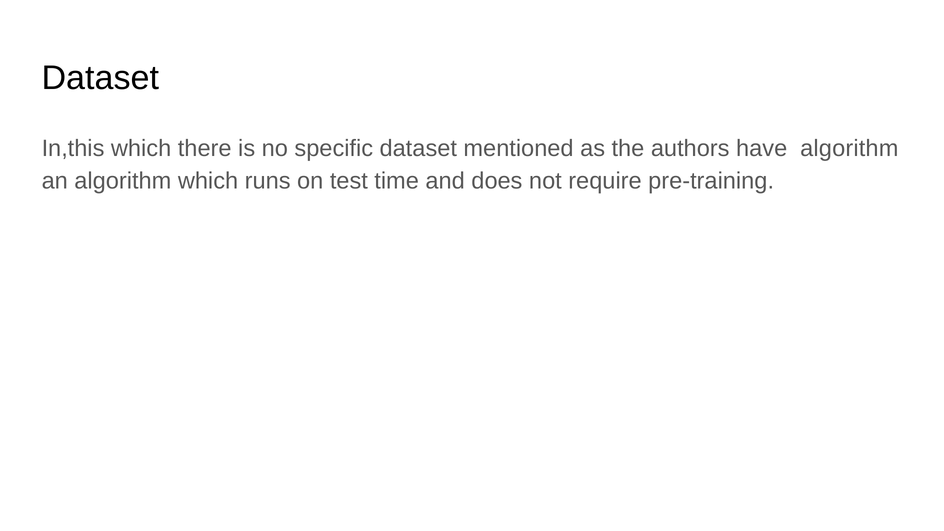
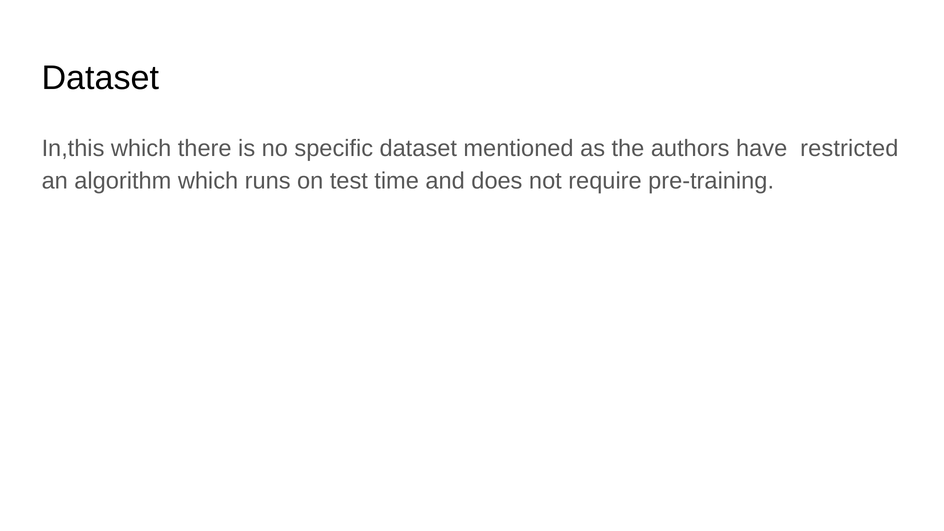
have algorithm: algorithm -> restricted
